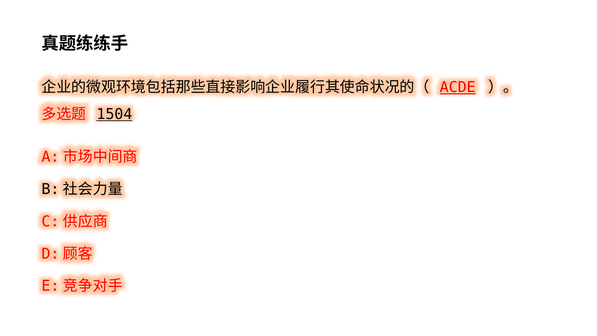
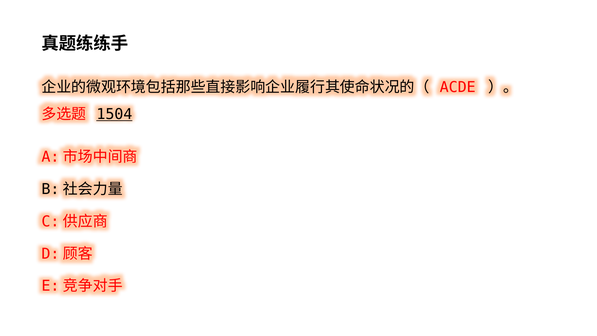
ACDE underline: present -> none
